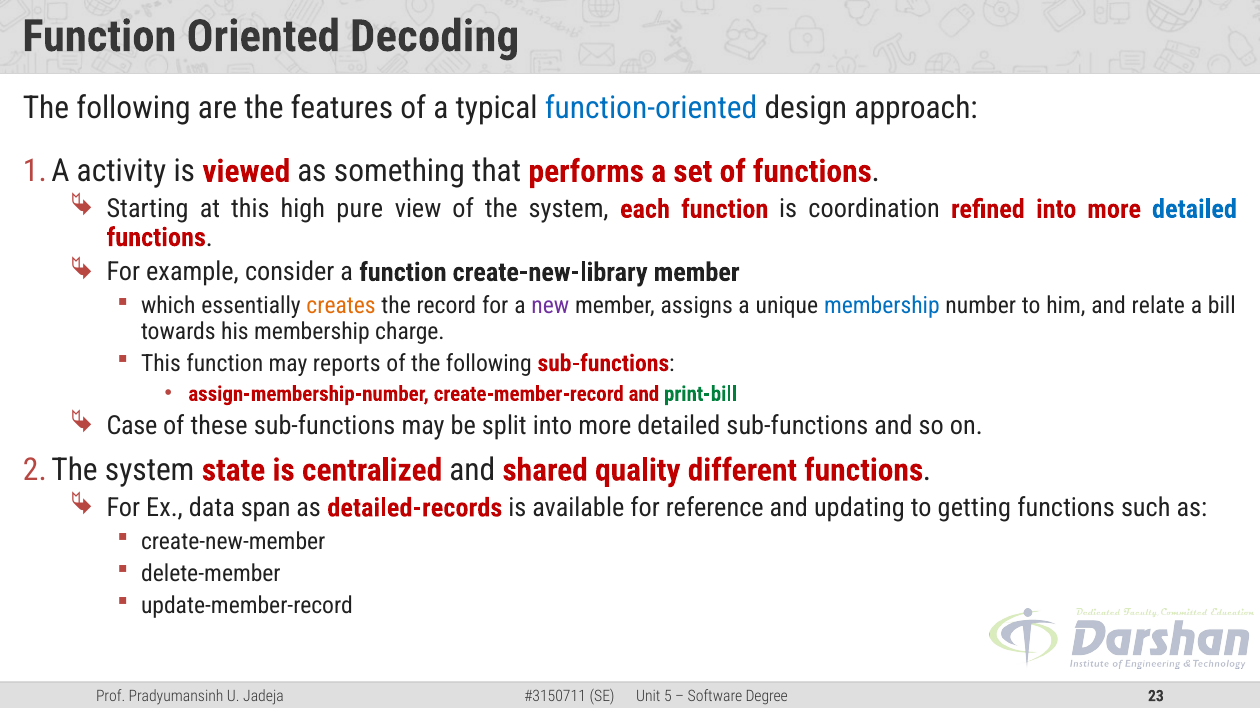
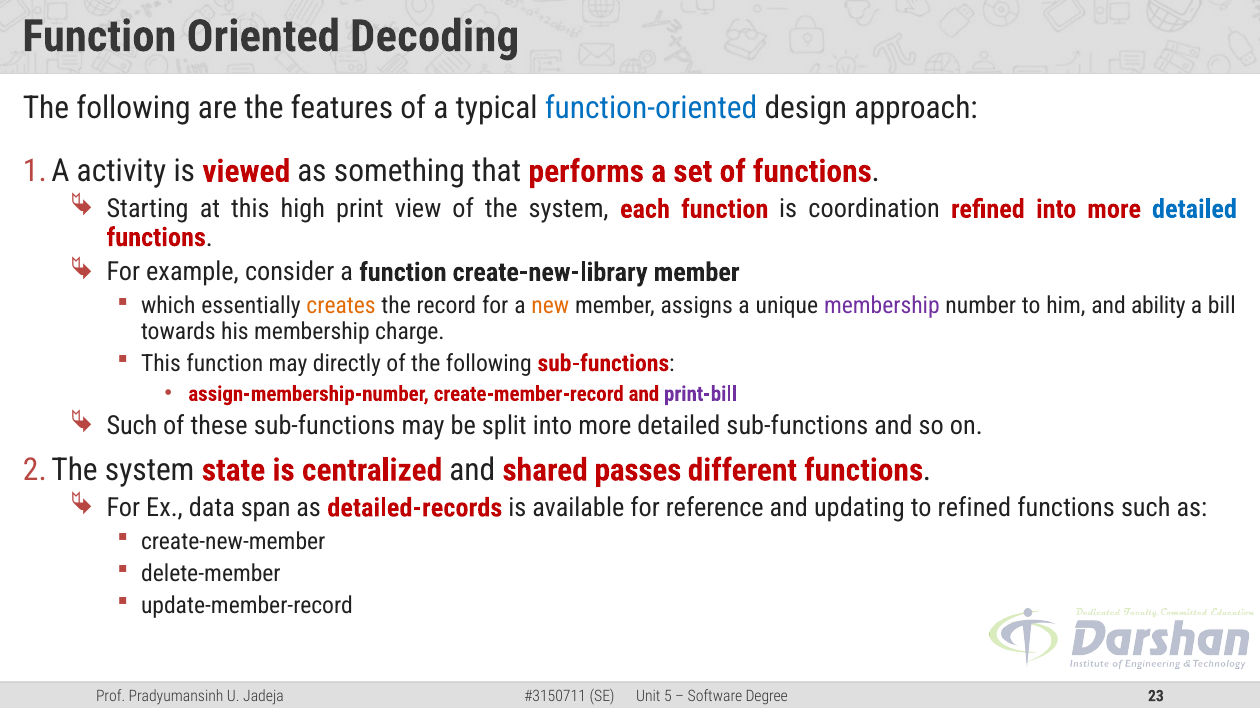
pure: pure -> print
new colour: purple -> orange
membership at (882, 306) colour: blue -> purple
relate: relate -> ability
reports: reports -> directly
print-bill colour: green -> purple
Case at (132, 426): Case -> Such
quality: quality -> passes
to getting: getting -> refined
